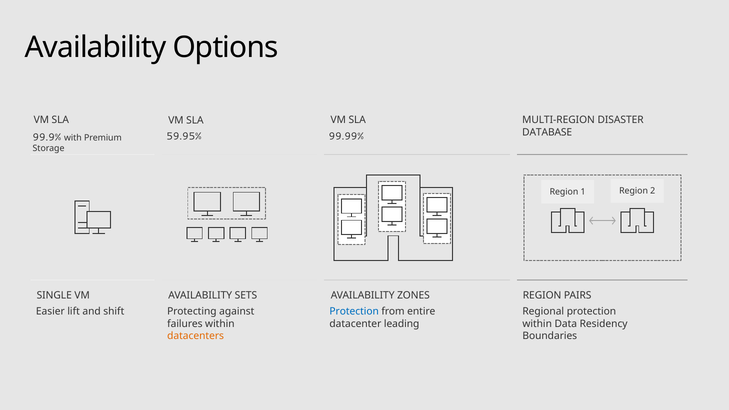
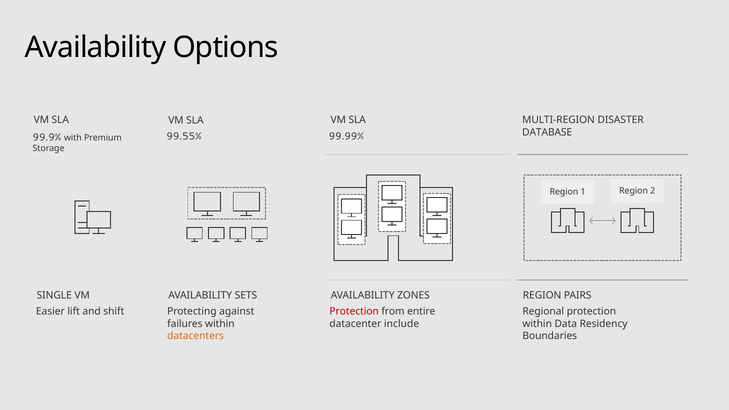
59.95%: 59.95% -> 99.55%
Protection at (354, 311) colour: blue -> red
leading: leading -> include
